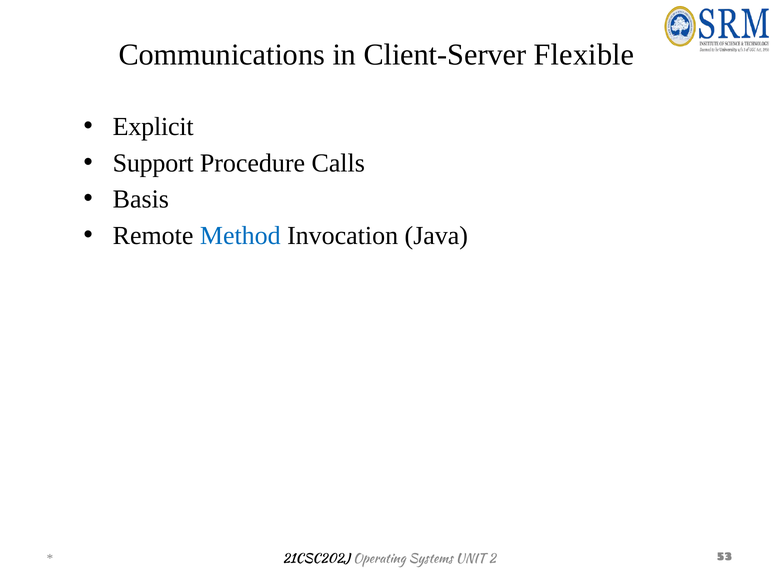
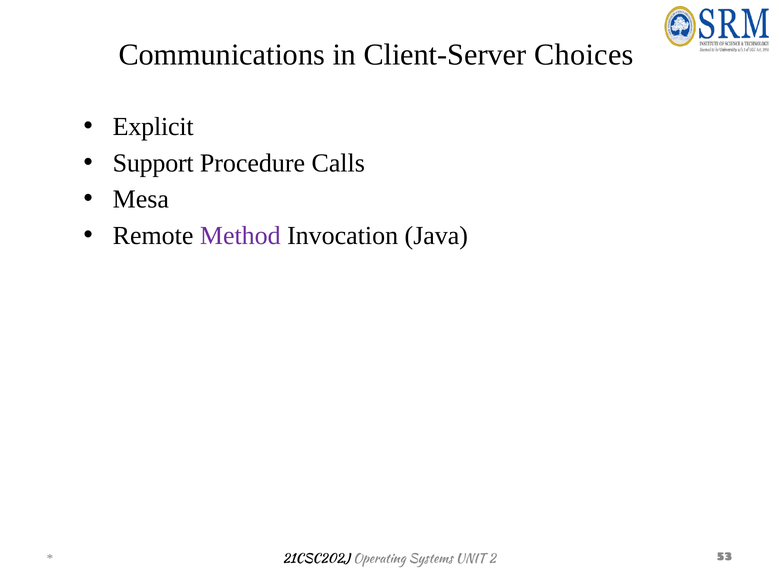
Flexible: Flexible -> Choices
Basis: Basis -> Mesa
Method colour: blue -> purple
